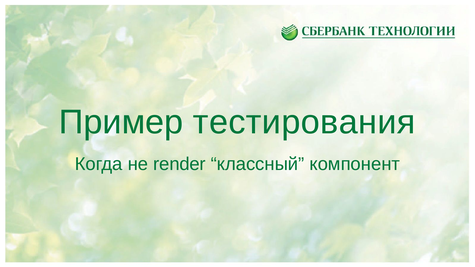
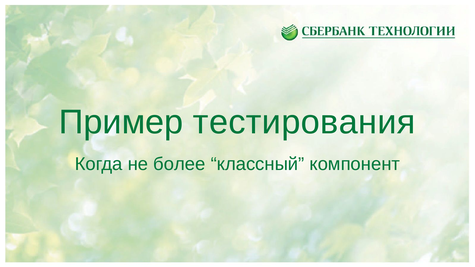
render: render -> более
